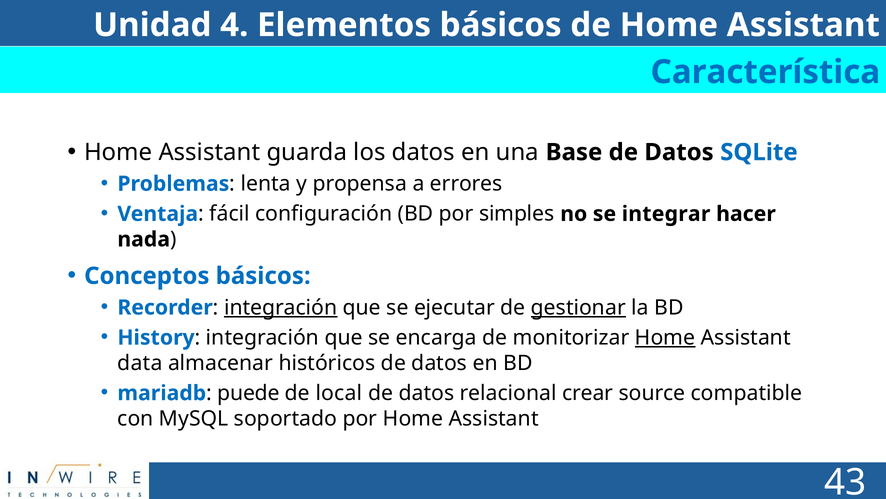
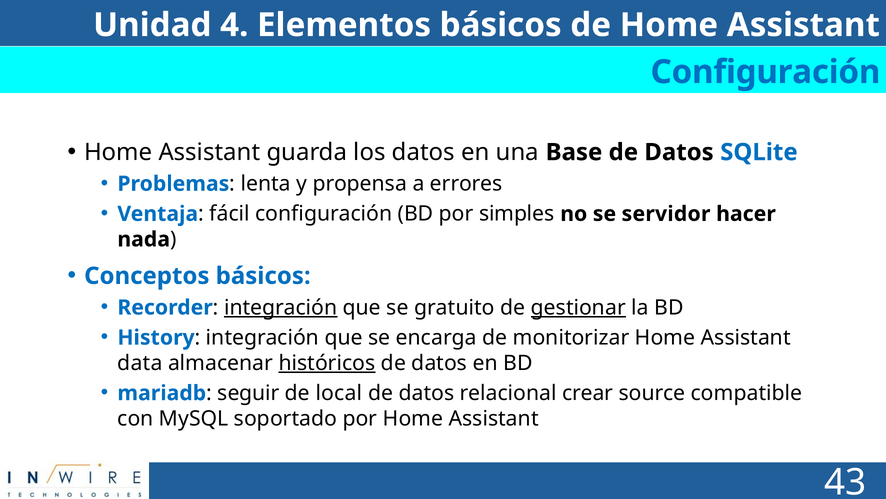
Característica at (765, 72): Característica -> Configuración
integrar: integrar -> servidor
ejecutar: ejecutar -> gratuito
Home at (665, 337) underline: present -> none
históricos underline: none -> present
puede: puede -> seguir
